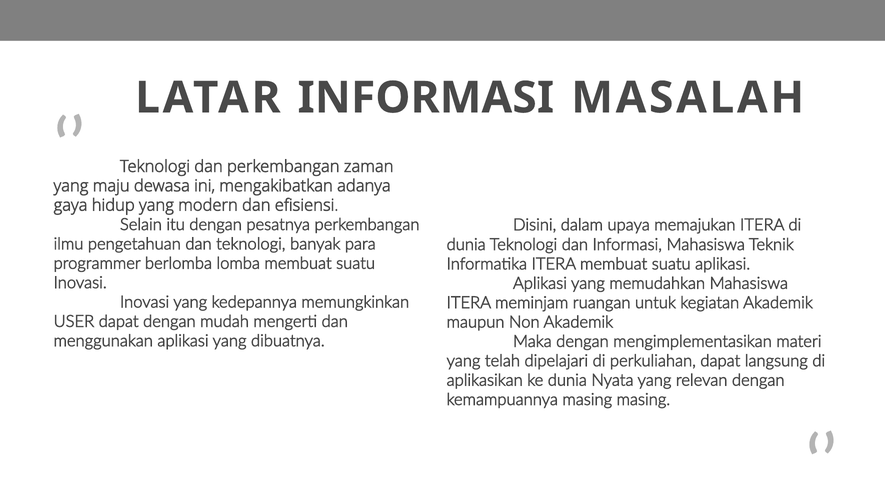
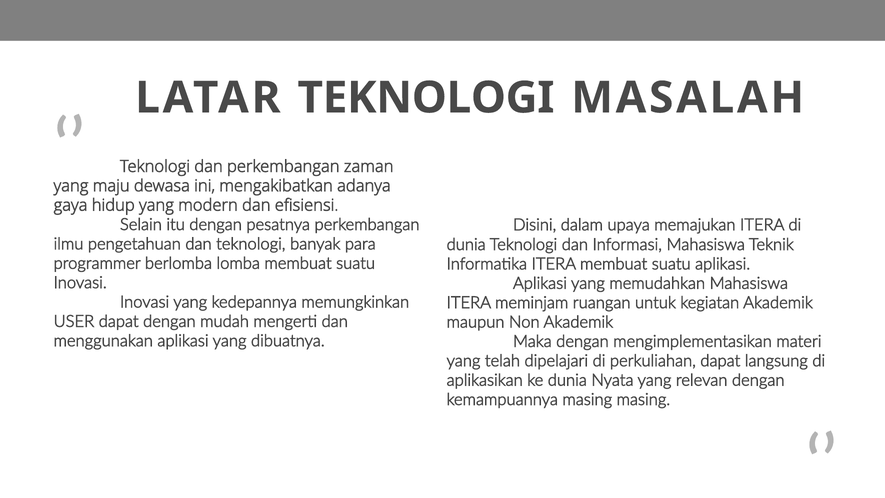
LATAR INFORMASI: INFORMASI -> TEKNOLOGI
